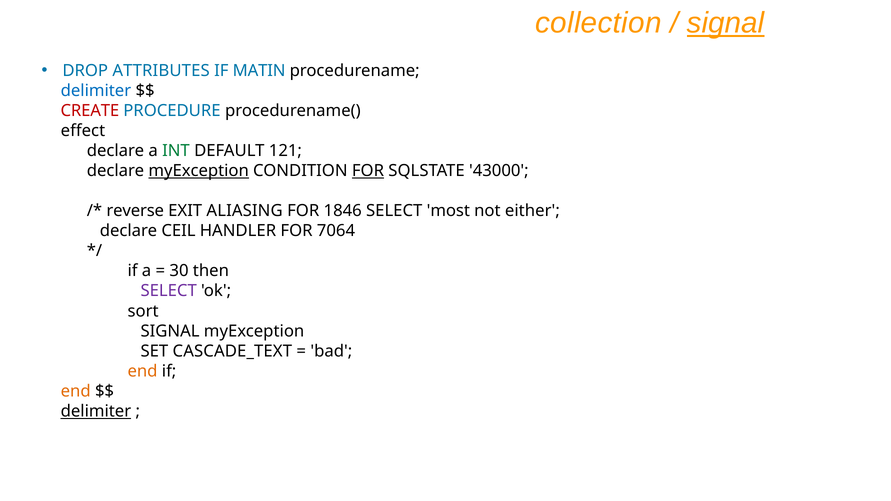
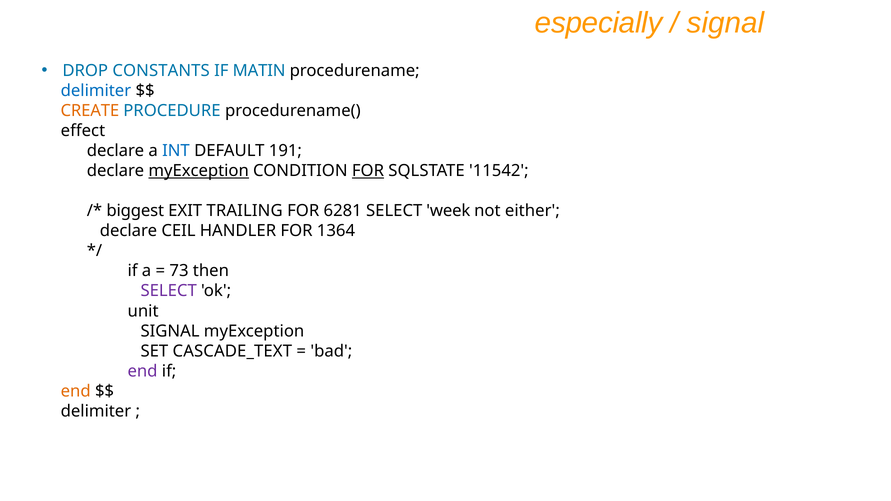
collection: collection -> especially
signal at (726, 23) underline: present -> none
ATTRIBUTES: ATTRIBUTES -> CONSTANTS
CREATE colour: red -> orange
INT colour: green -> blue
121: 121 -> 191
43000: 43000 -> 11542
reverse: reverse -> biggest
ALIASING: ALIASING -> TRAILING
1846: 1846 -> 6281
most: most -> week
7064: 7064 -> 1364
30: 30 -> 73
sort: sort -> unit
end at (143, 371) colour: orange -> purple
delimiter at (96, 411) underline: present -> none
